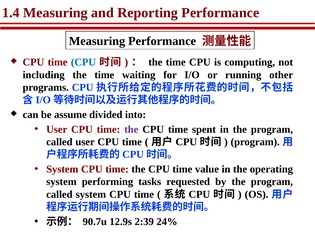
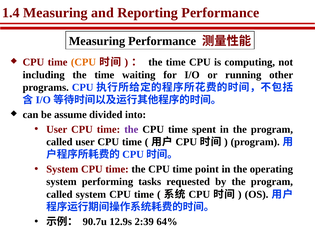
CPU at (83, 62) colour: blue -> orange
value: value -> point
24%: 24% -> 64%
